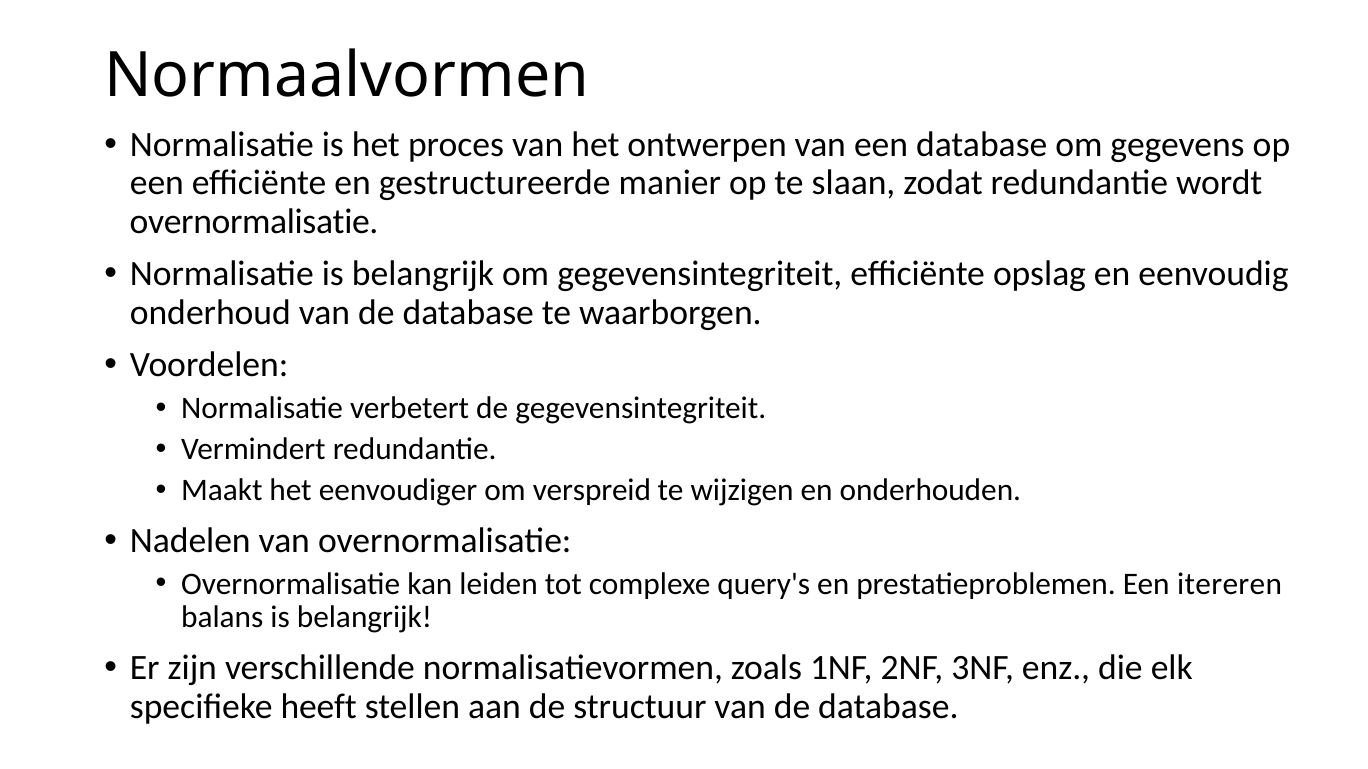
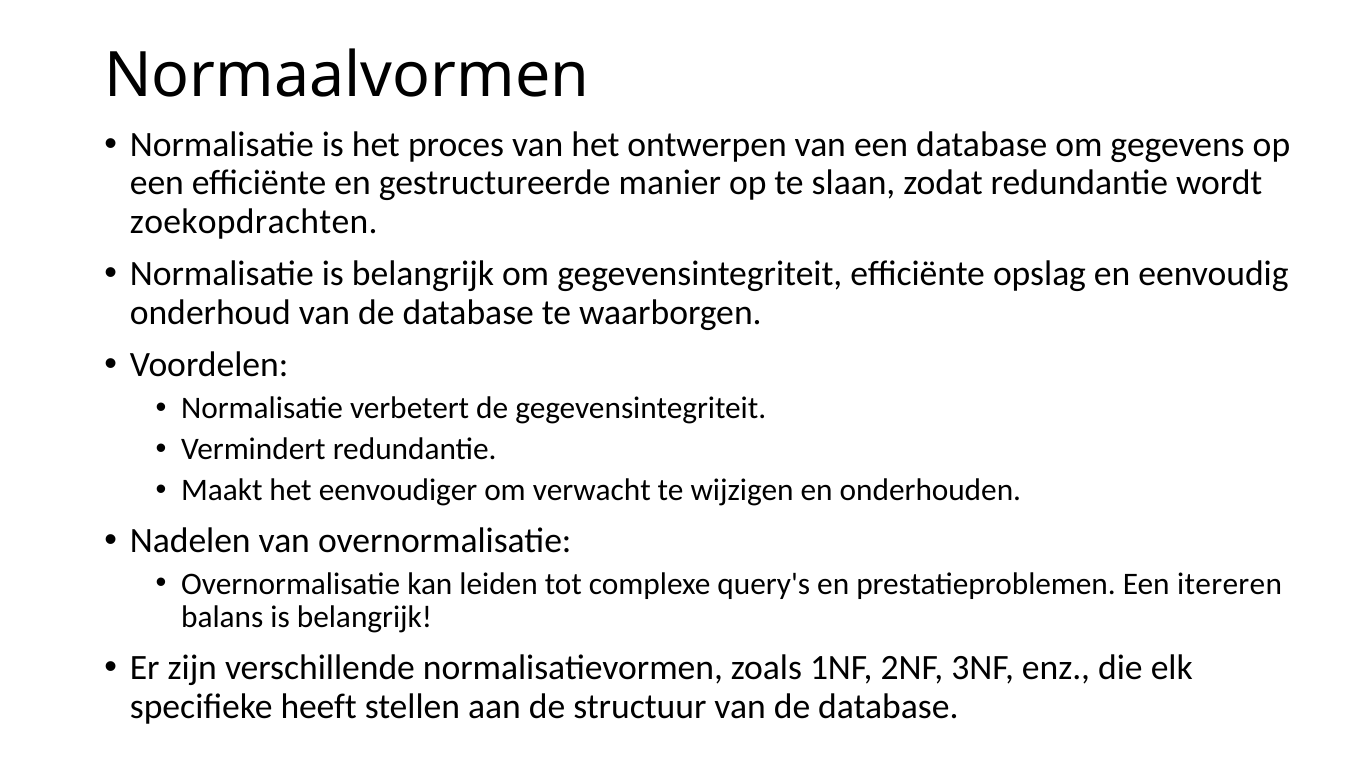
overnormalisatie at (254, 221): overnormalisatie -> zoekopdrachten
verspreid: verspreid -> verwacht
